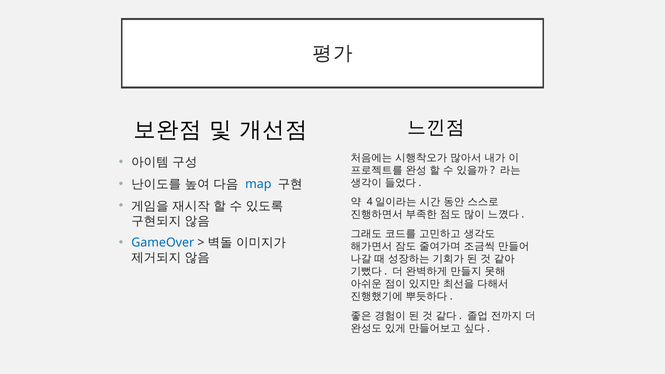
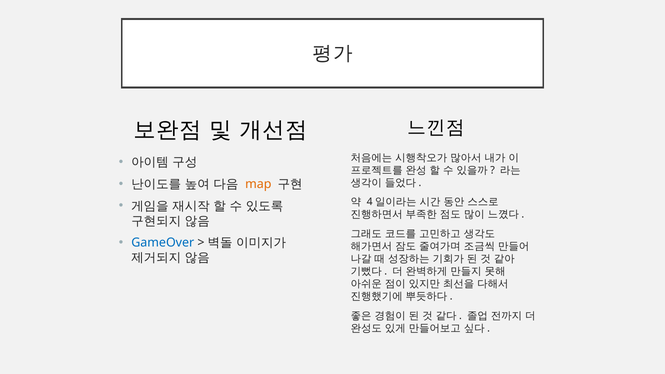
map colour: blue -> orange
